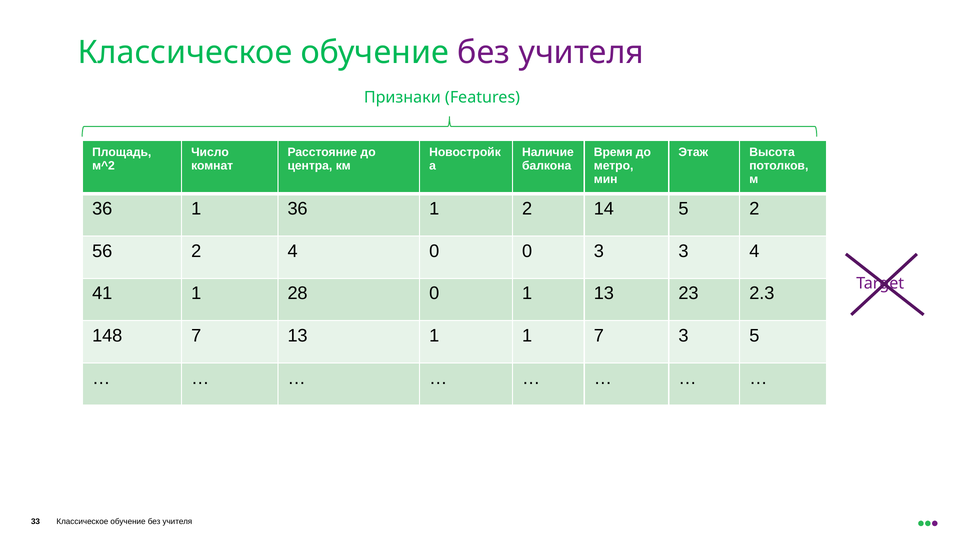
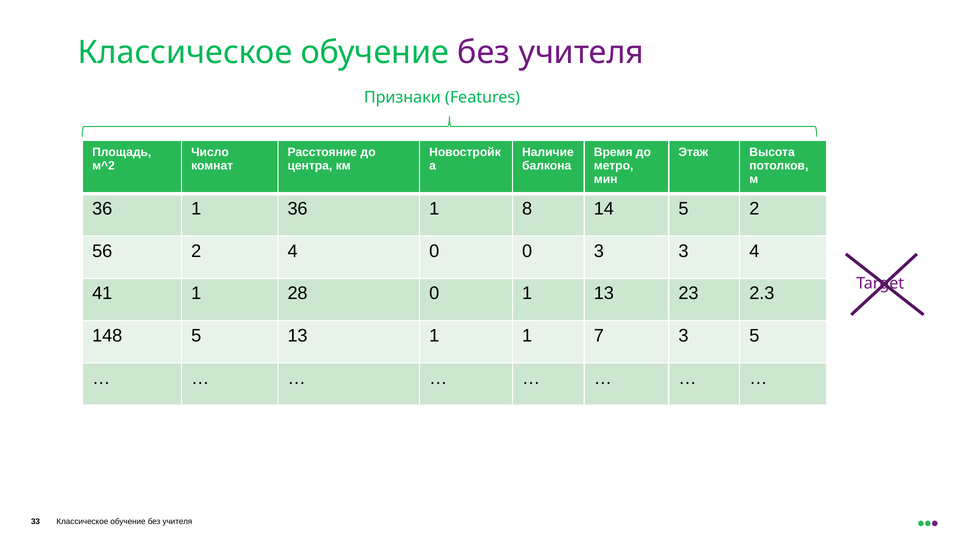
1 2: 2 -> 8
148 7: 7 -> 5
